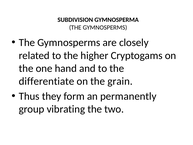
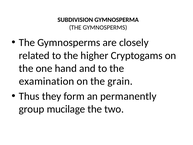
differentiate: differentiate -> examination
vibrating: vibrating -> mucilage
